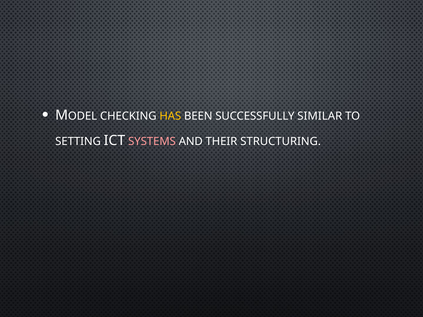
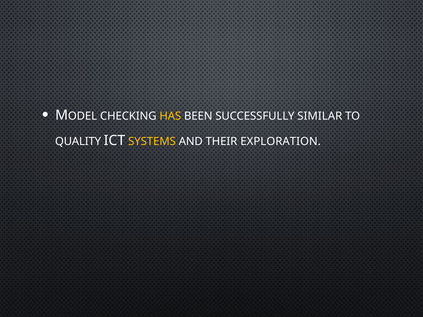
SETTING: SETTING -> QUALITY
SYSTEMS colour: pink -> yellow
STRUCTURING: STRUCTURING -> EXPLORATION
